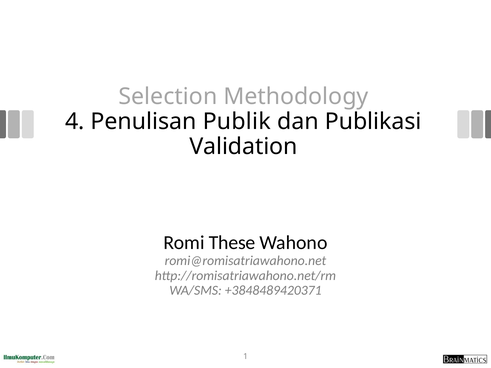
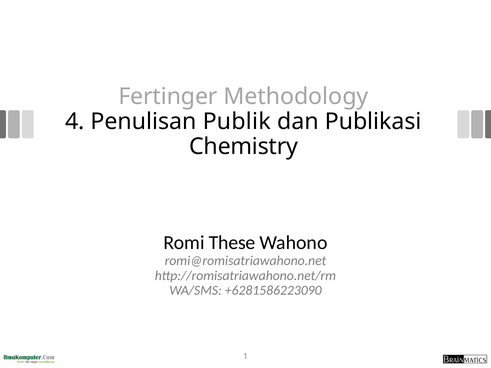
Selection: Selection -> Fertinger
Validation: Validation -> Chemistry
+3848489420371: +3848489420371 -> +6281586223090
